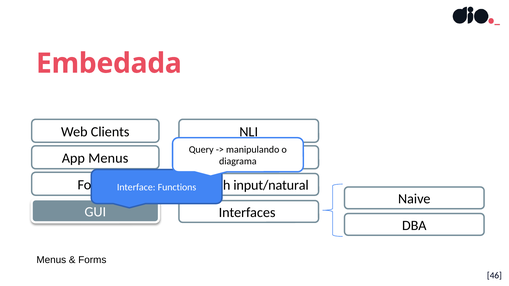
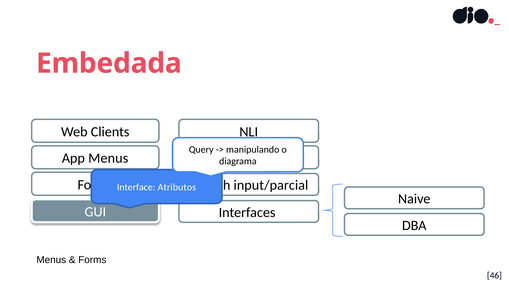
input/natural: input/natural -> input/parcial
Functions: Functions -> Atributos
